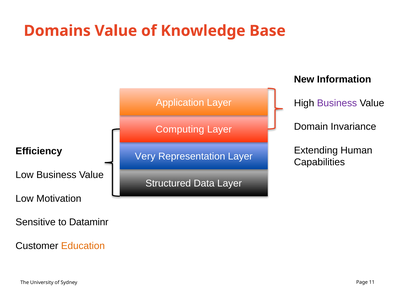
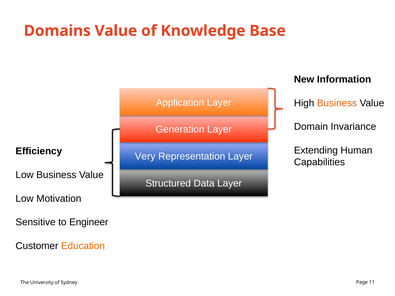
Business at (337, 103) colour: purple -> orange
Computing: Computing -> Generation
Dataminr: Dataminr -> Engineer
